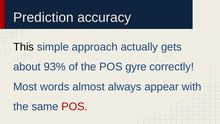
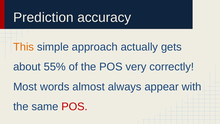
This colour: black -> orange
93%: 93% -> 55%
gyre: gyre -> very
